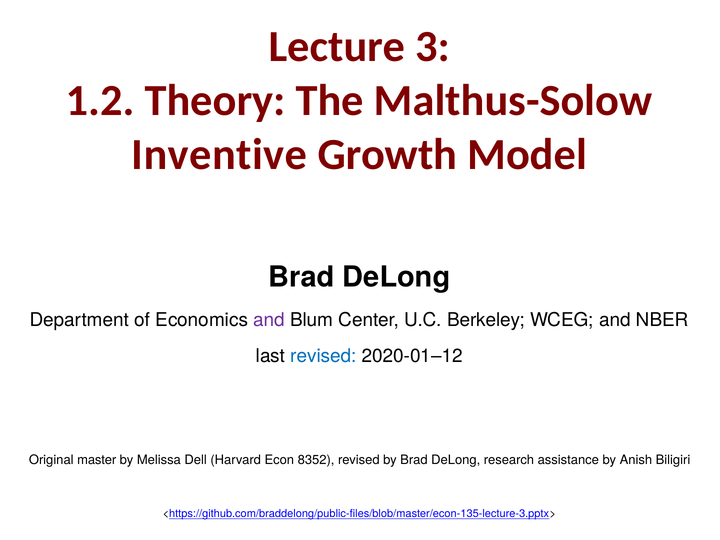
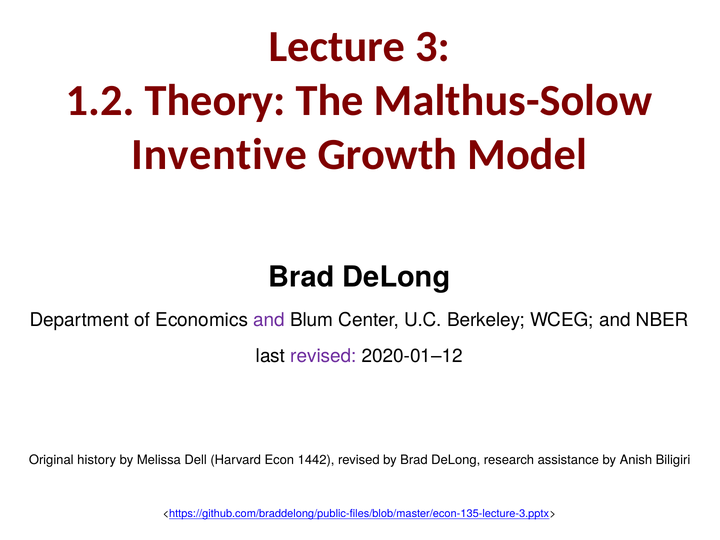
revised at (323, 356) colour: blue -> purple
master: master -> history
8352: 8352 -> 1442
